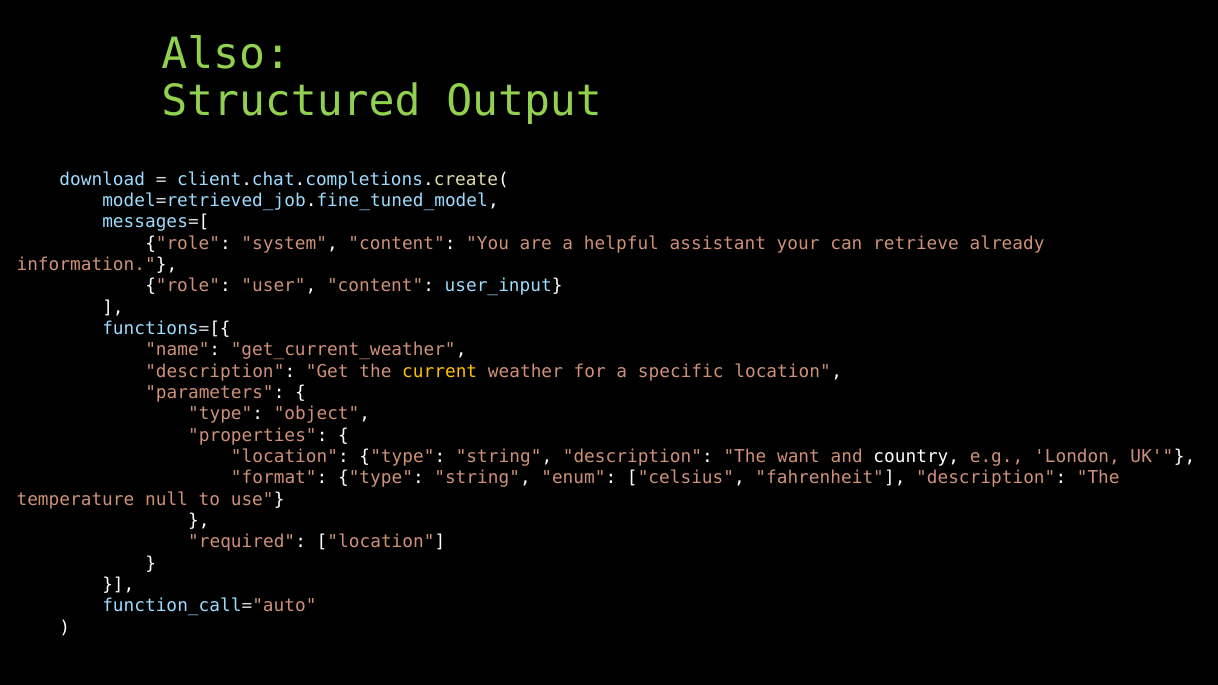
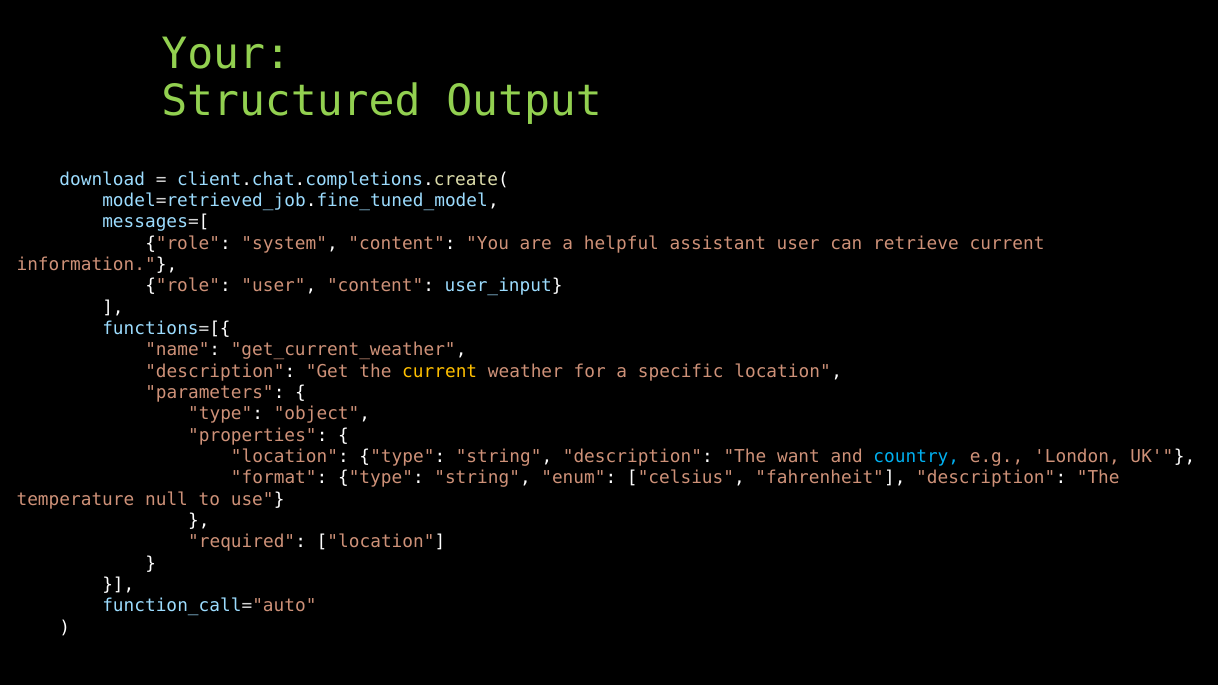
Also: Also -> Your
assistant your: your -> user
retrieve already: already -> current
country colour: white -> light blue
